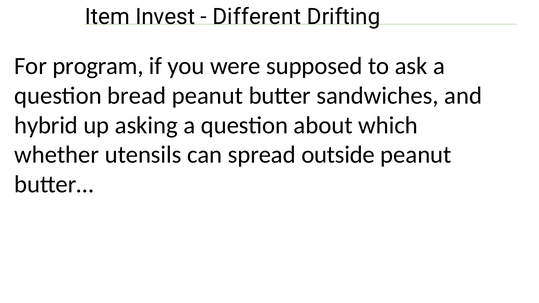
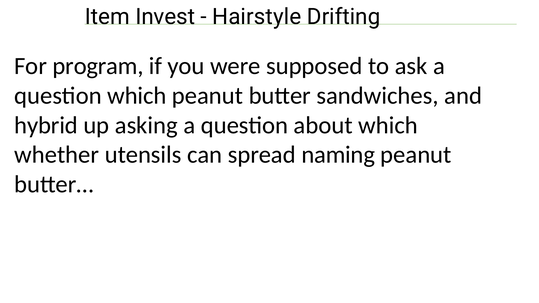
Different: Different -> Hairstyle
question bread: bread -> which
outside: outside -> naming
